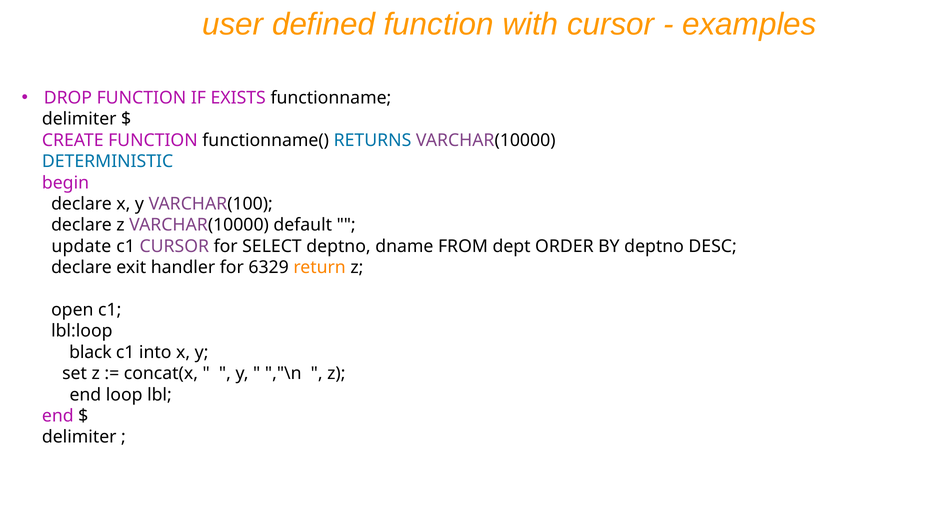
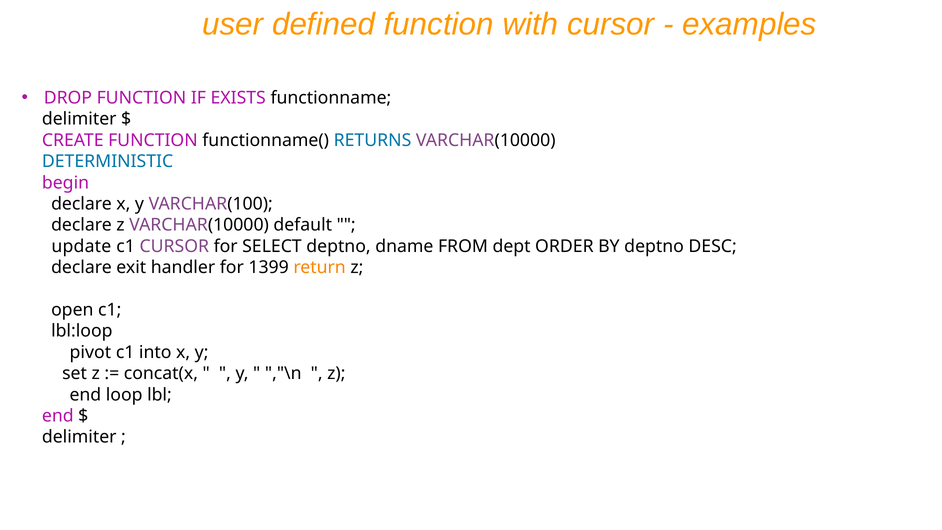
6329: 6329 -> 1399
black: black -> pivot
